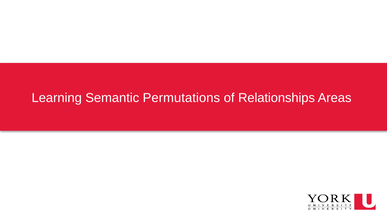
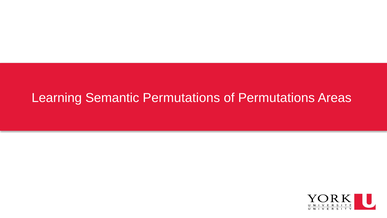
of Relationships: Relationships -> Permutations
